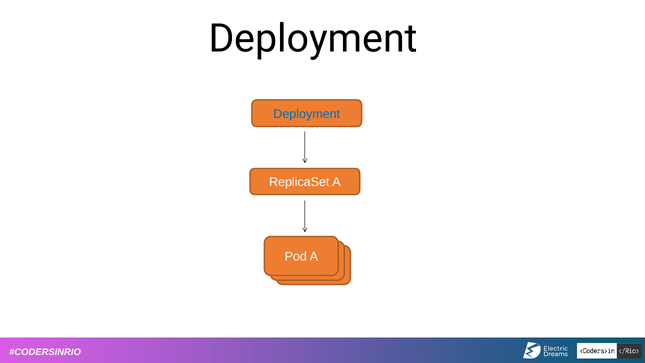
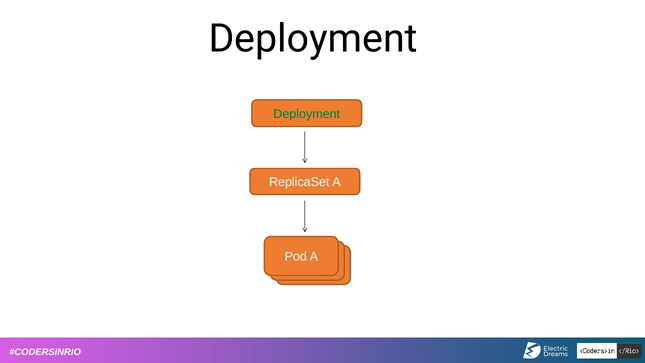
Deployment at (307, 114) colour: blue -> green
